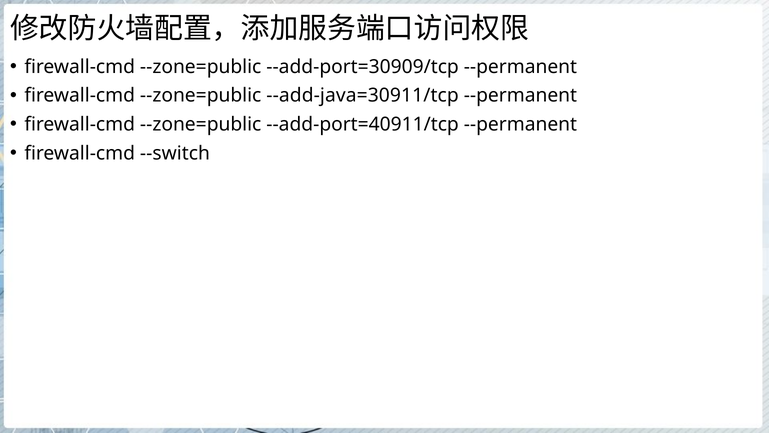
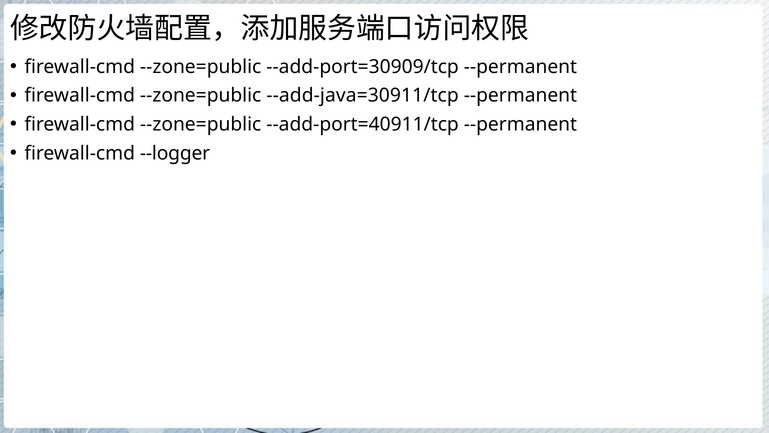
--switch: --switch -> --logger
